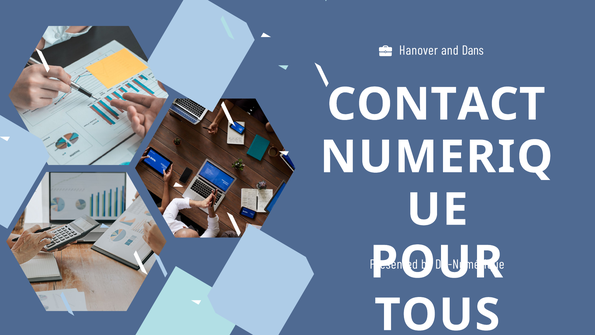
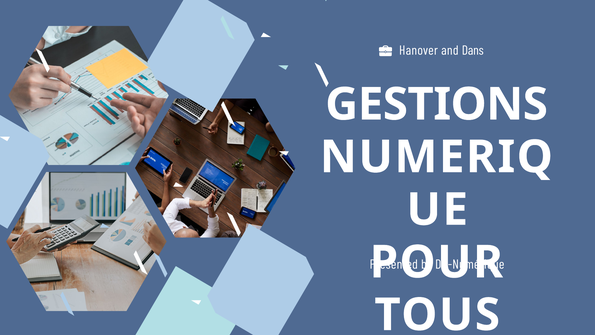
CONTACT: CONTACT -> GESTIONS
